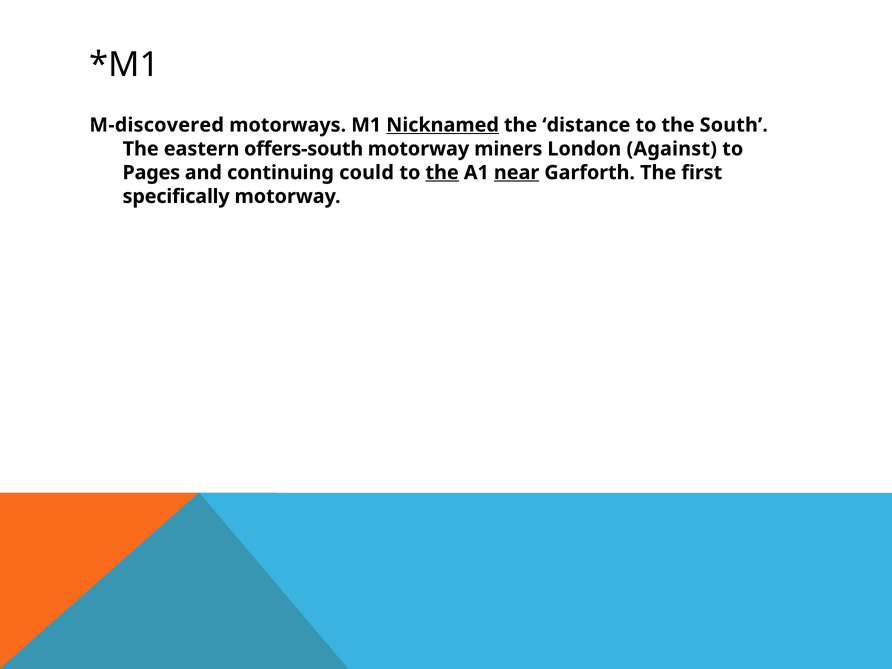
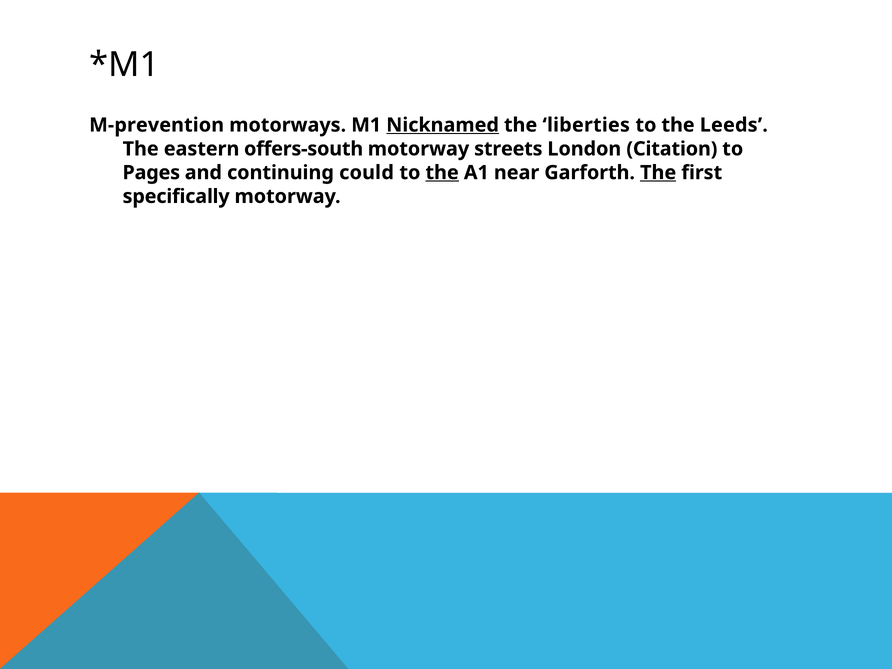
M-discovered: M-discovered -> M-prevention
distance: distance -> liberties
South: South -> Leeds
miners: miners -> streets
Against: Against -> Citation
near underline: present -> none
The at (658, 173) underline: none -> present
